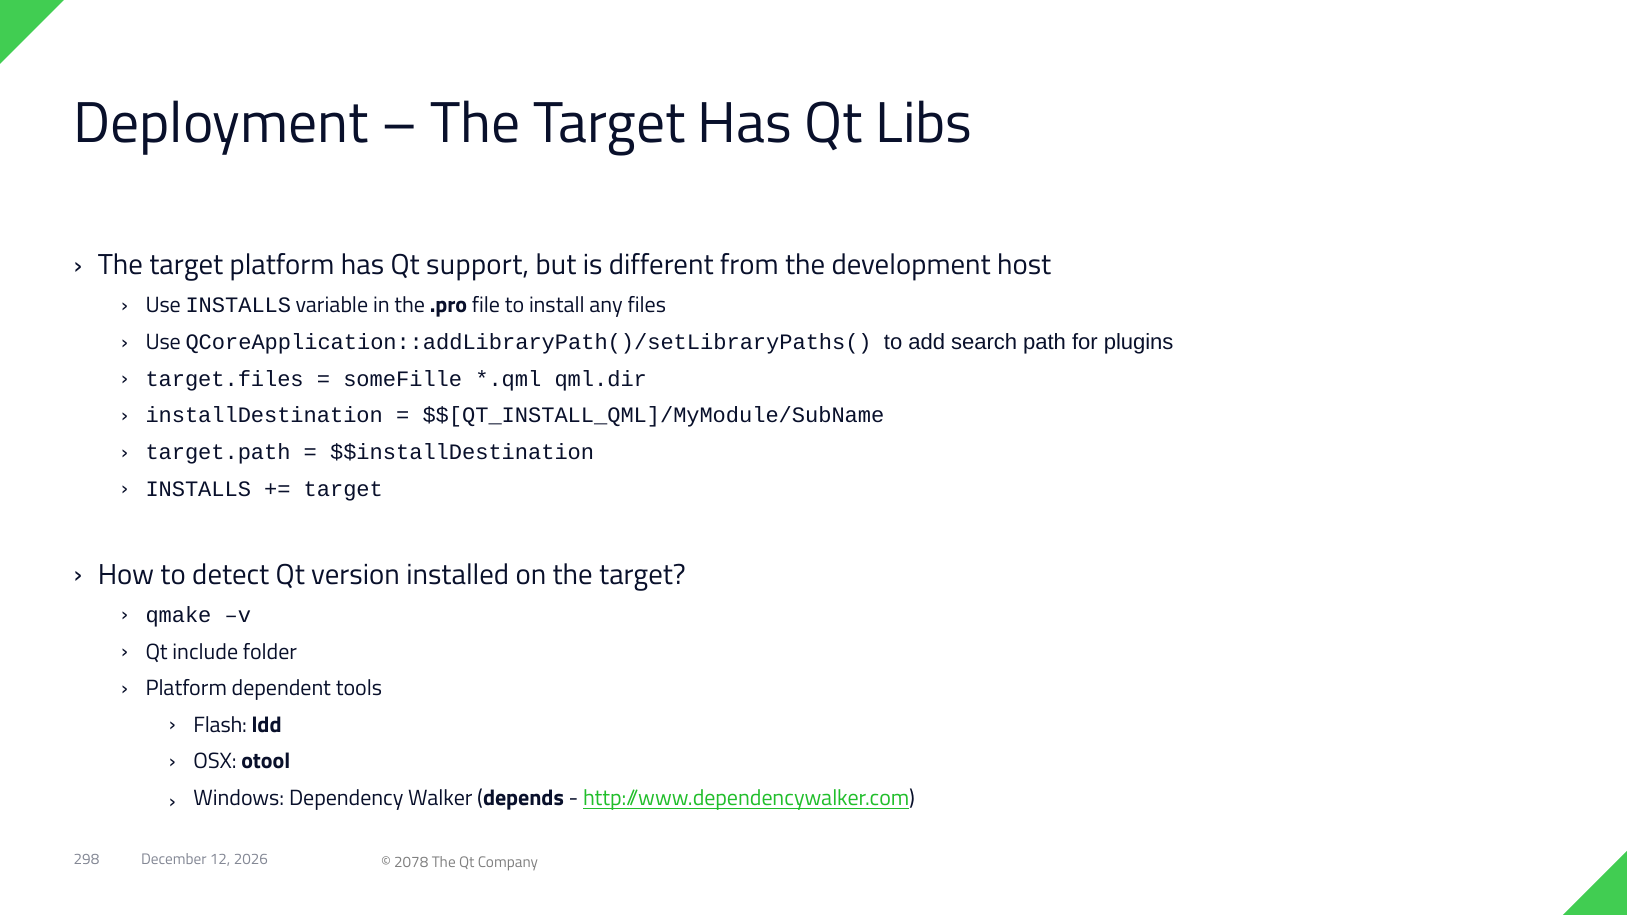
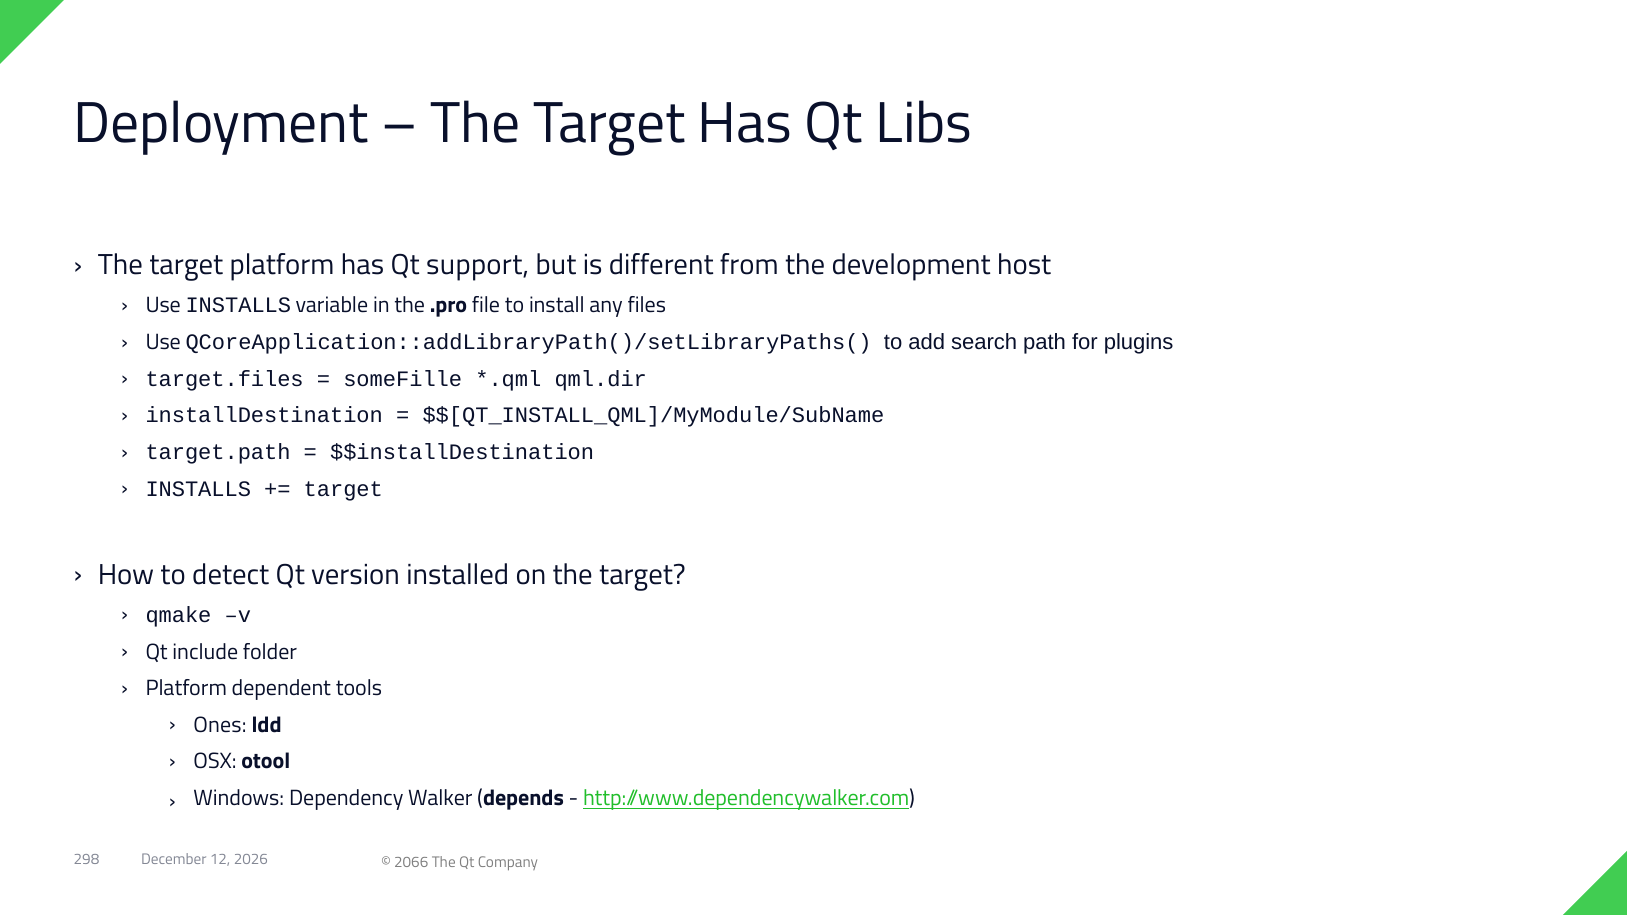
Flash: Flash -> Ones
2078: 2078 -> 2066
